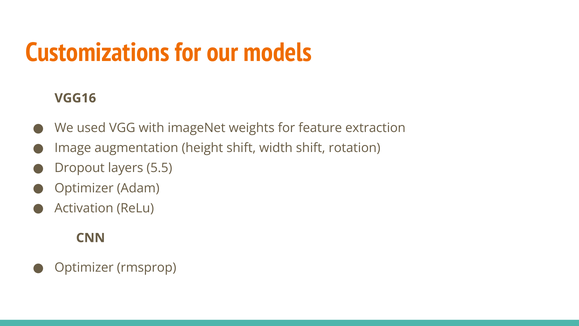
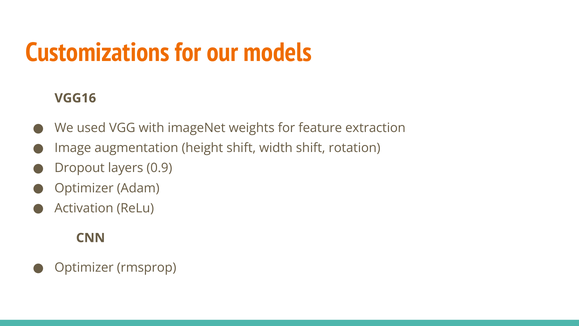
5.5: 5.5 -> 0.9
